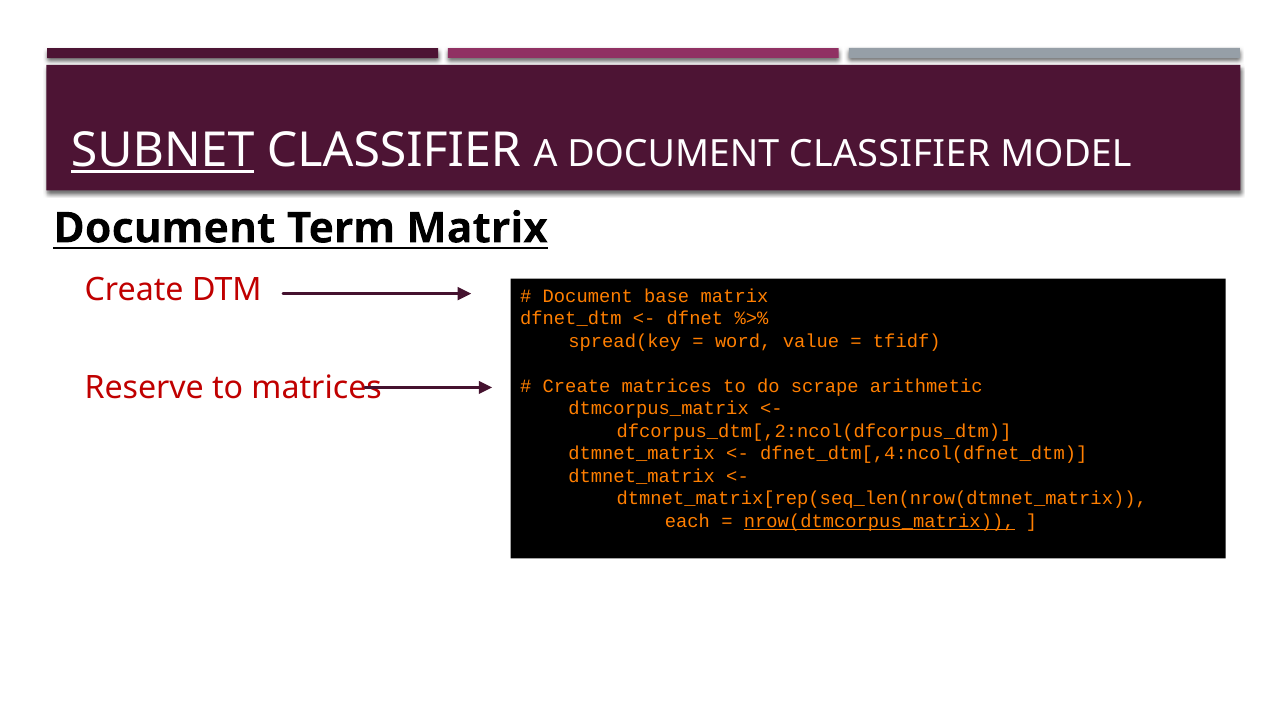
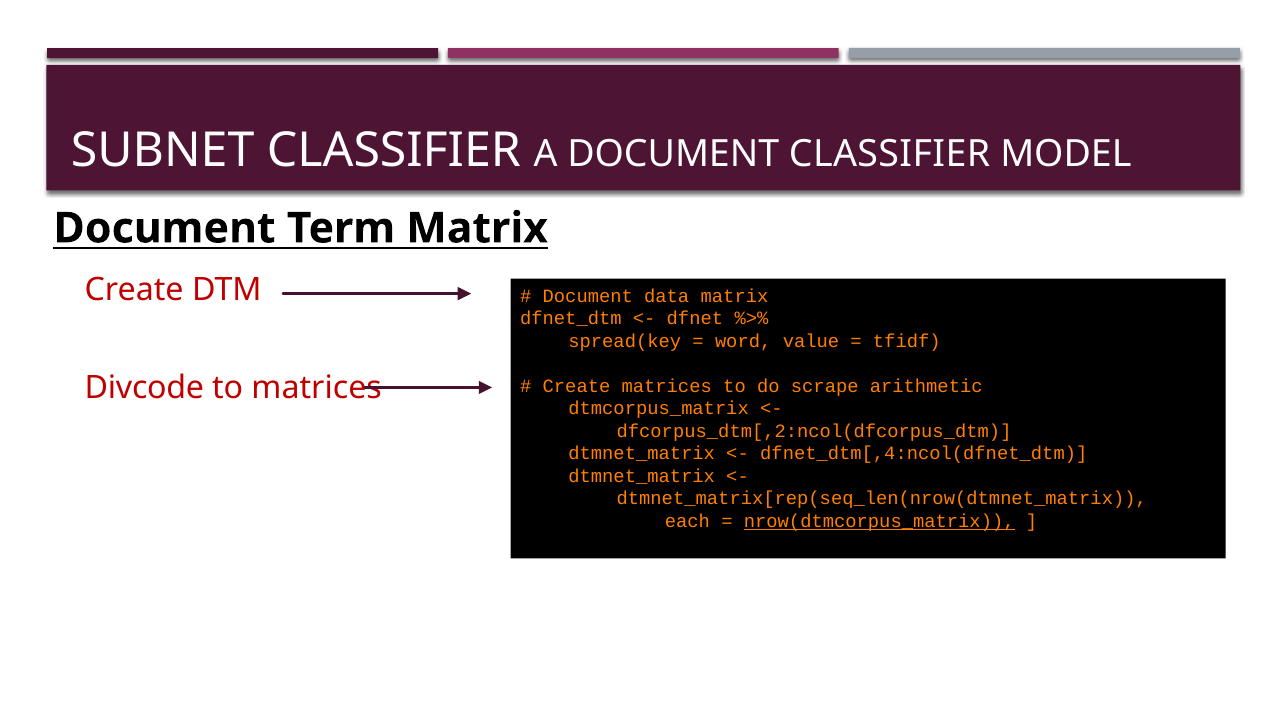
SUBNET underline: present -> none
base: base -> data
Reserve: Reserve -> Divcode
